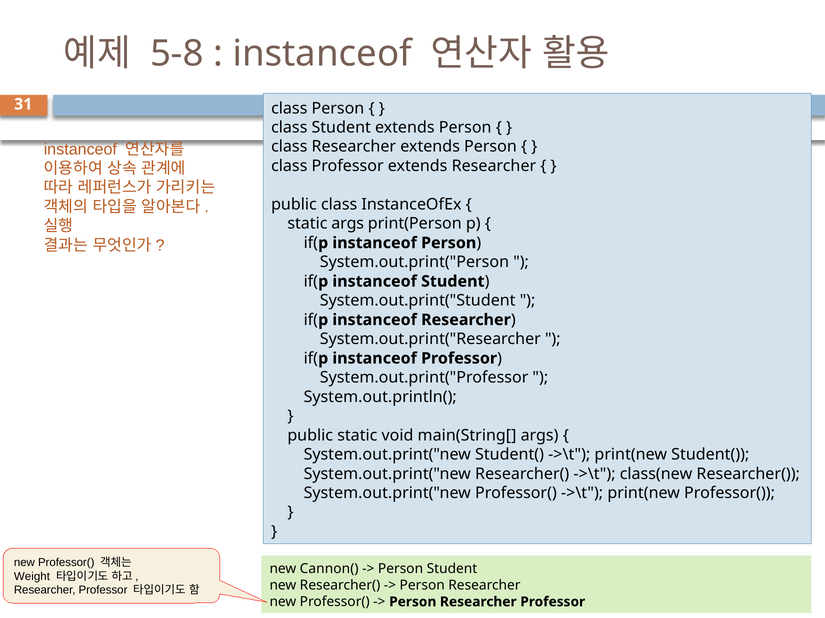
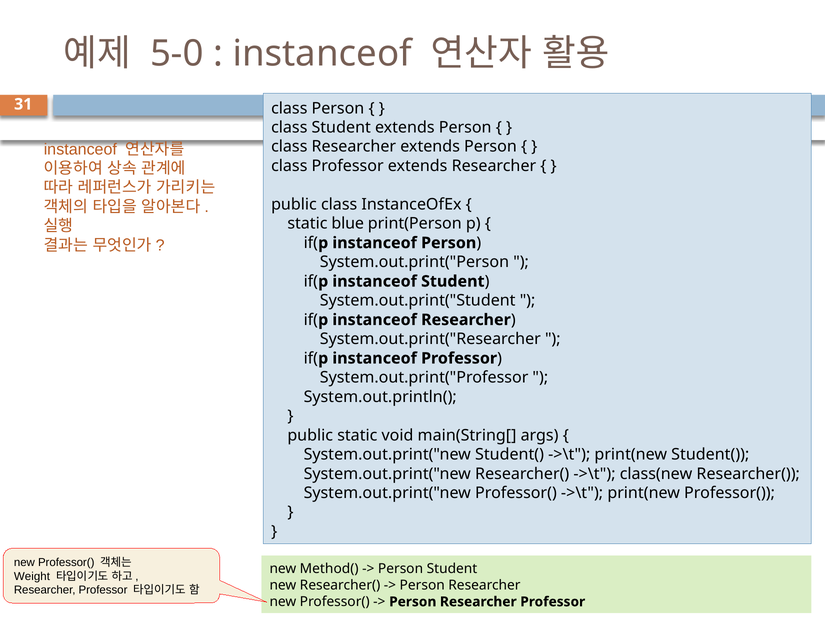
5-8: 5-8 -> 5-0
static args: args -> blue
Cannon(: Cannon( -> Method(
